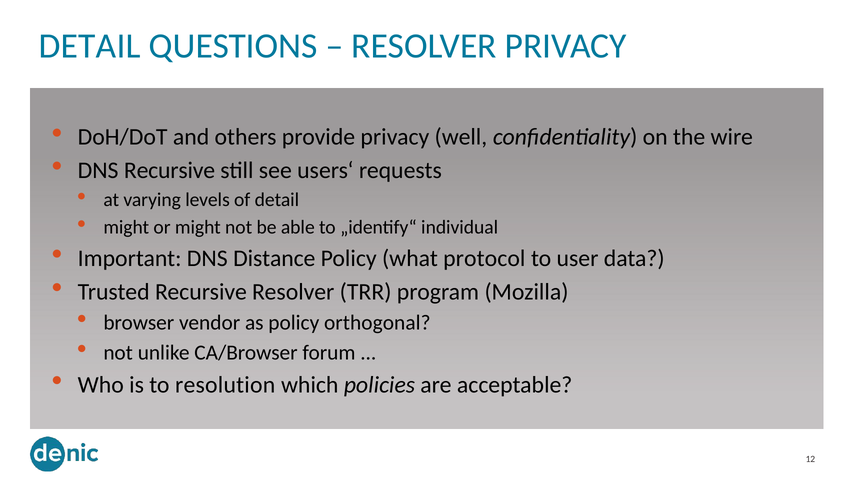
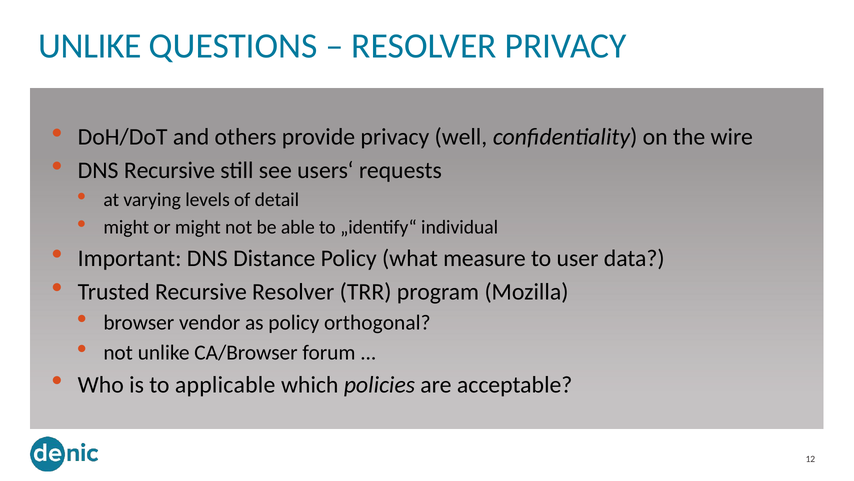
DETAIL at (90, 46): DETAIL -> UNLIKE
protocol: protocol -> measure
resolution: resolution -> applicable
